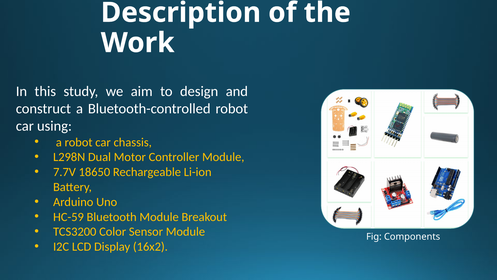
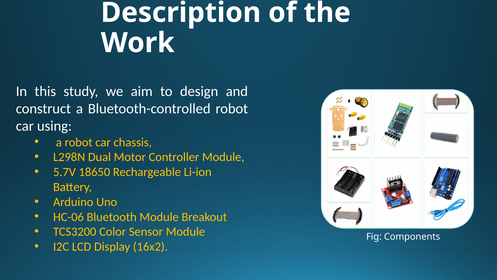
7.7V: 7.7V -> 5.7V
HC-59: HC-59 -> HC-06
